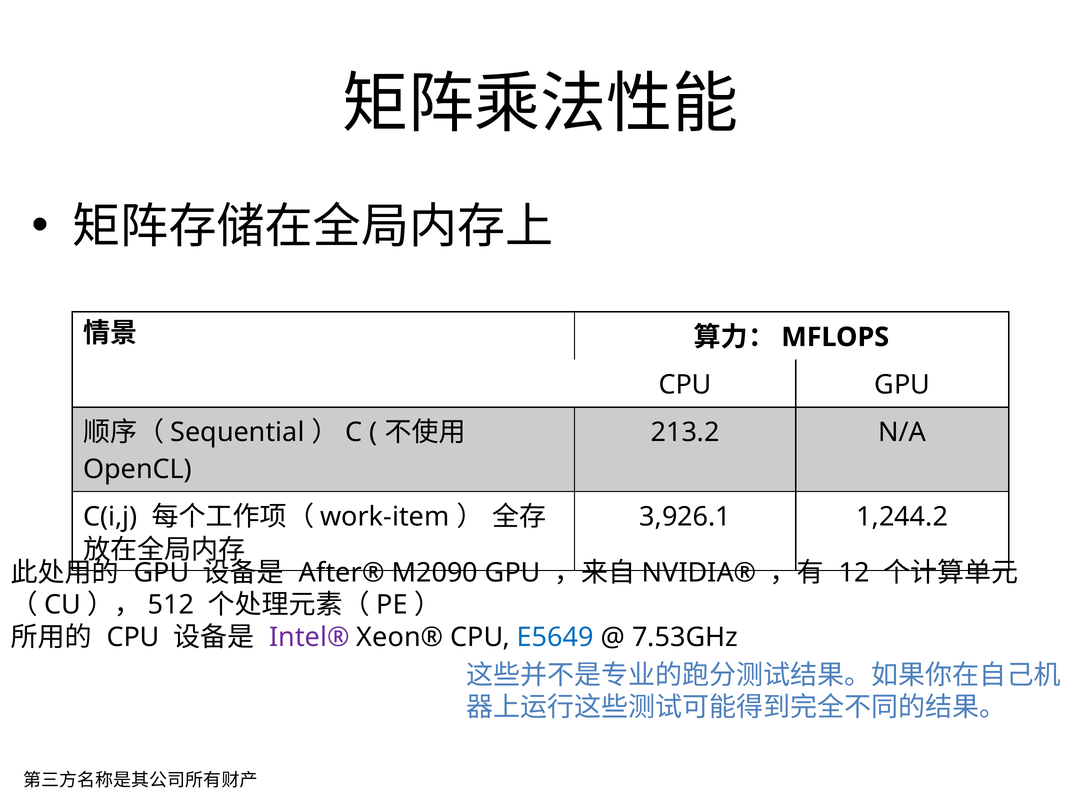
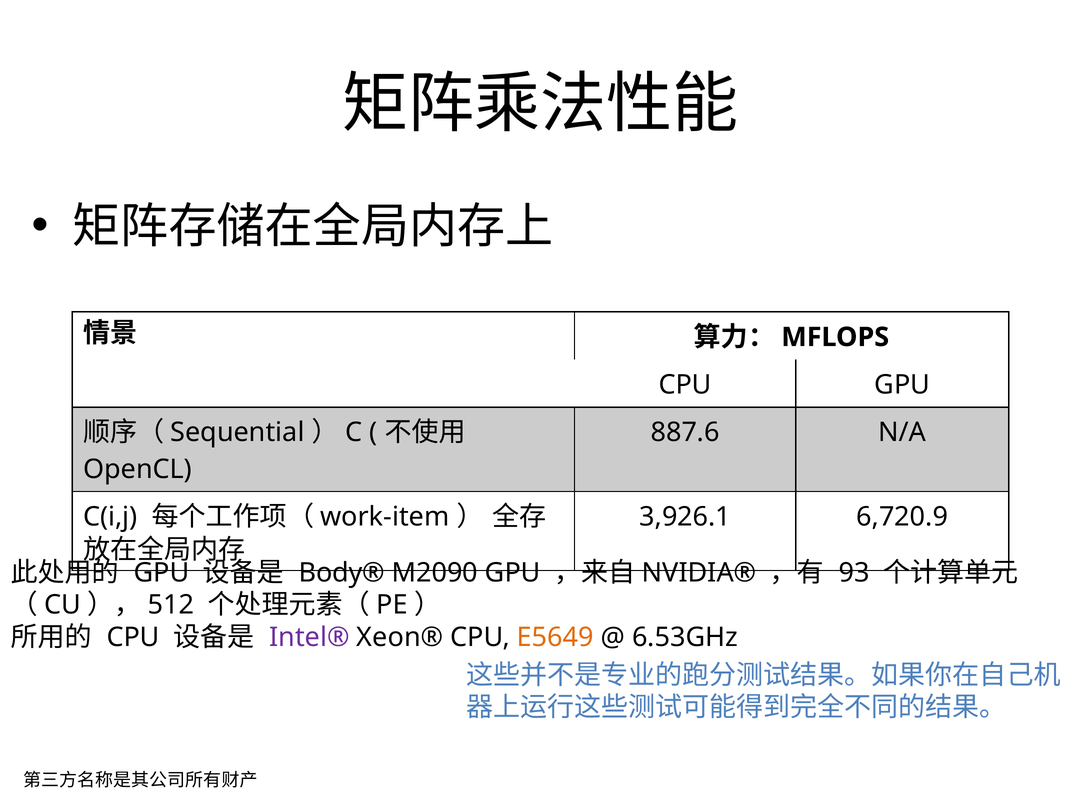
213.2: 213.2 -> 887.6
1,244.2: 1,244.2 -> 6,720.9
After®: After® -> Body®
12: 12 -> 93
E5649 colour: blue -> orange
7.53GHz: 7.53GHz -> 6.53GHz
